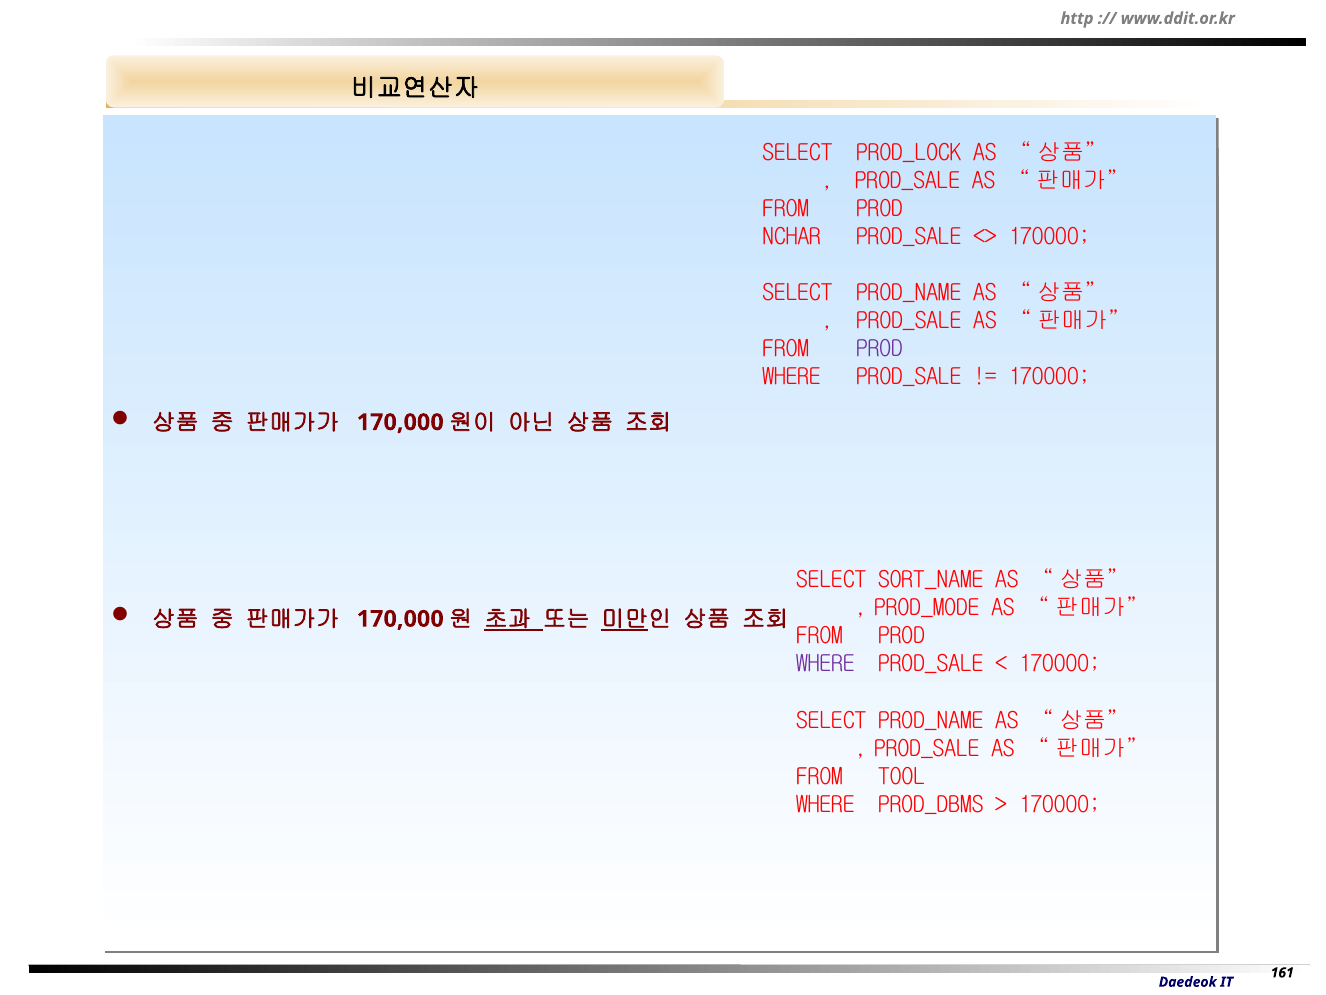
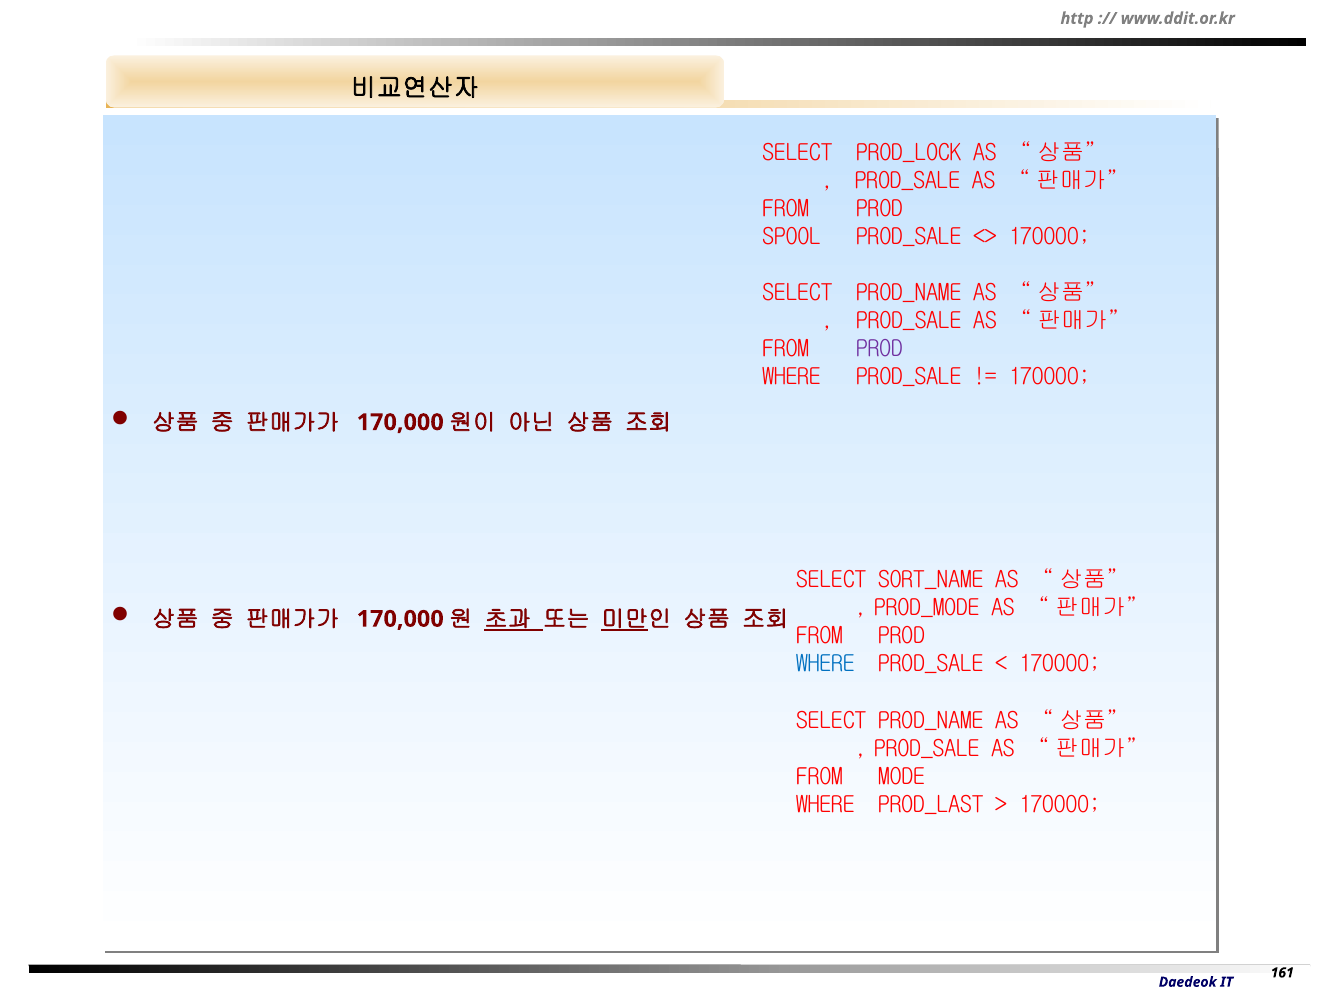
NCHAR: NCHAR -> SPOOL
WHERE at (825, 664) colour: purple -> blue
TOOL: TOOL -> MODE
PROD_DBMS: PROD_DBMS -> PROD_LAST
